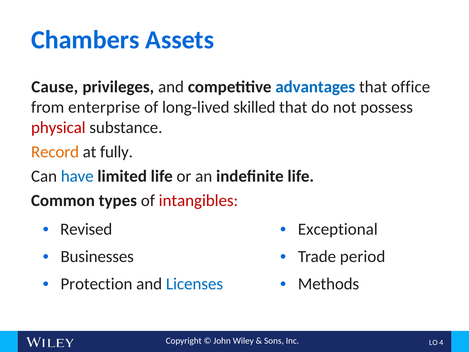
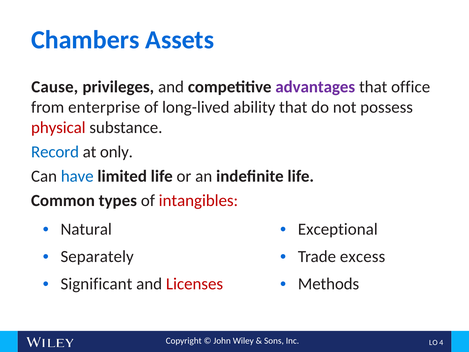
advantages colour: blue -> purple
skilled: skilled -> ability
Record colour: orange -> blue
fully: fully -> only
Revised: Revised -> Natural
Businesses: Businesses -> Separately
period: period -> excess
Protection: Protection -> Significant
Licenses colour: blue -> red
